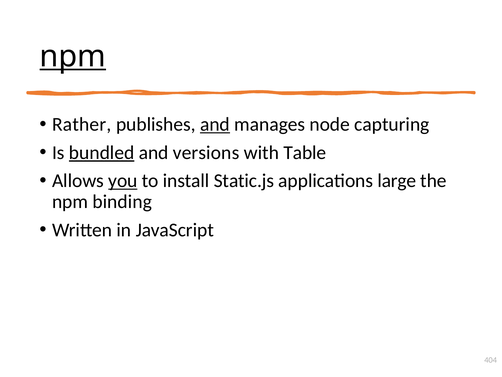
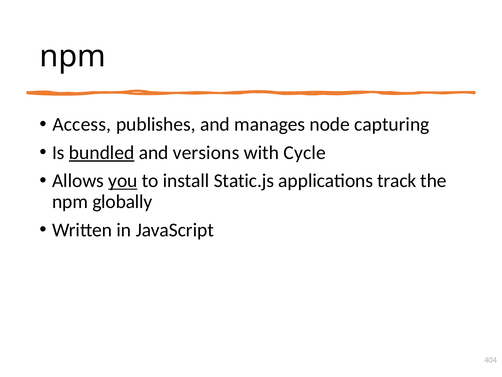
npm at (73, 56) underline: present -> none
Rather: Rather -> Access
and at (215, 124) underline: present -> none
Table: Table -> Cycle
large: large -> track
binding: binding -> globally
